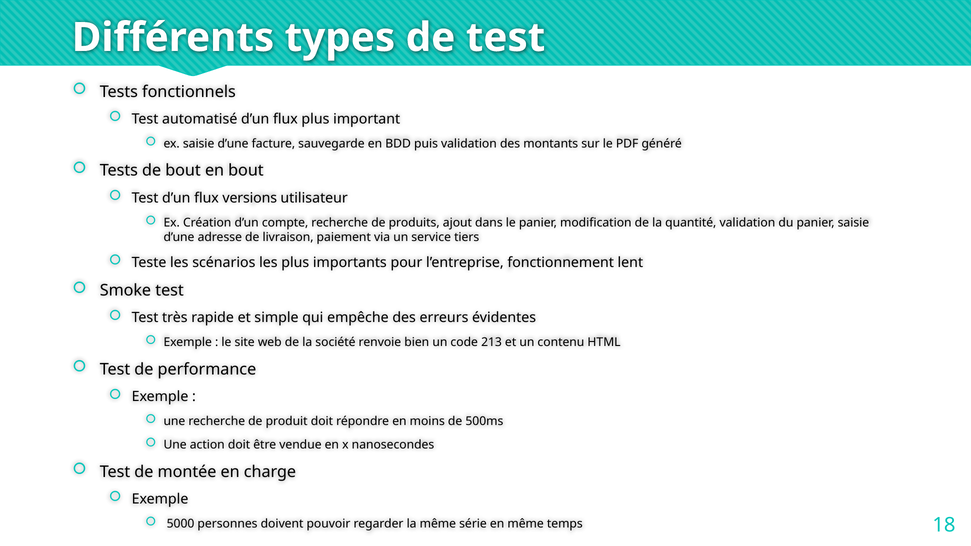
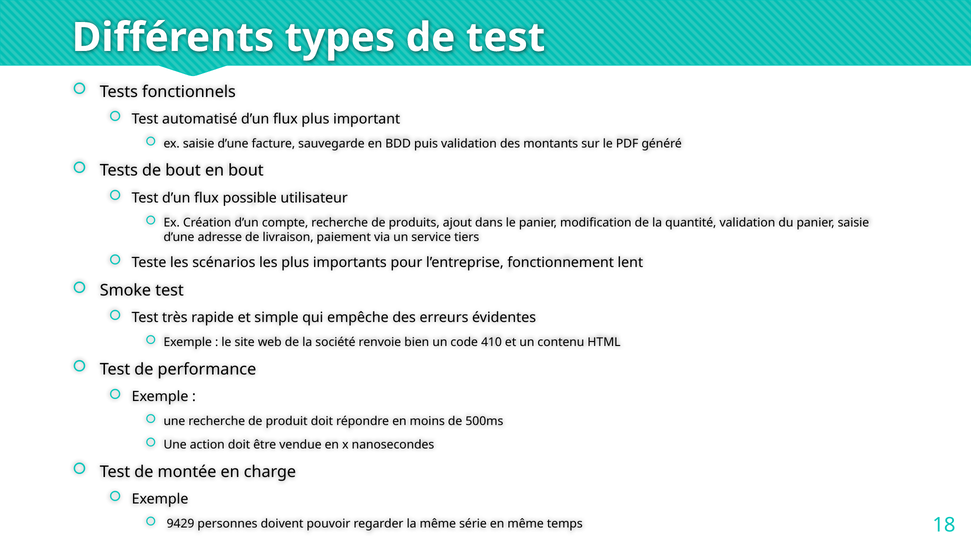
versions: versions -> possible
213: 213 -> 410
5000: 5000 -> 9429
